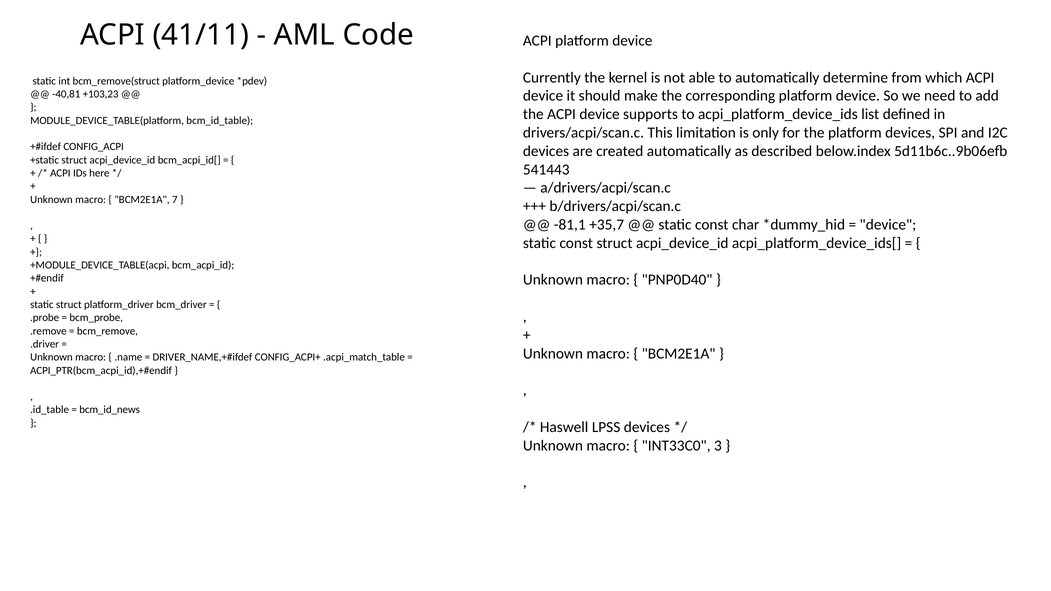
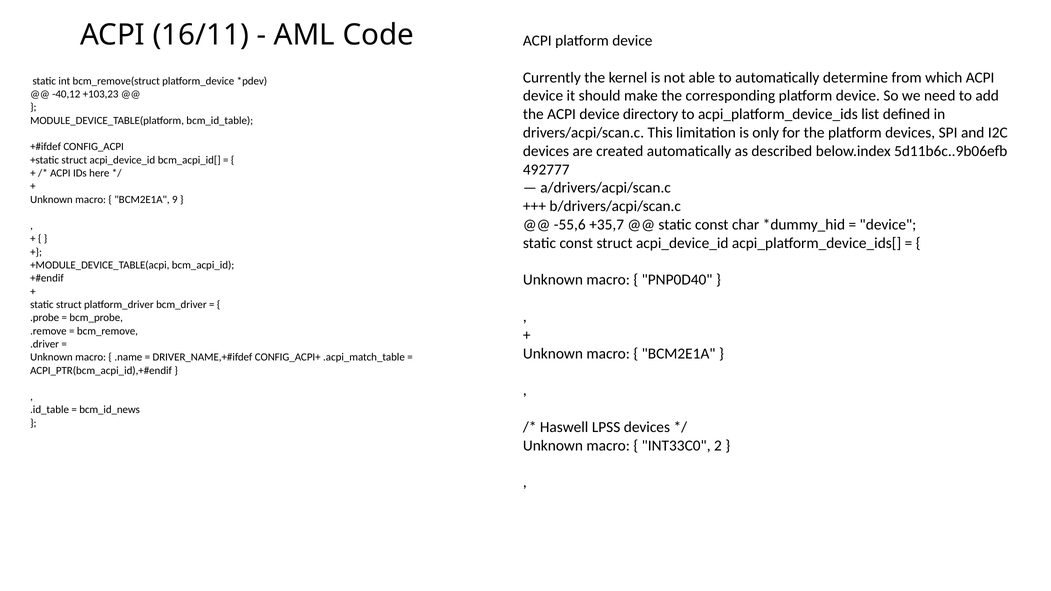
41/11: 41/11 -> 16/11
-40,81: -40,81 -> -40,12
supports: supports -> directory
541443: 541443 -> 492777
7: 7 -> 9
-81,1: -81,1 -> -55,6
3: 3 -> 2
